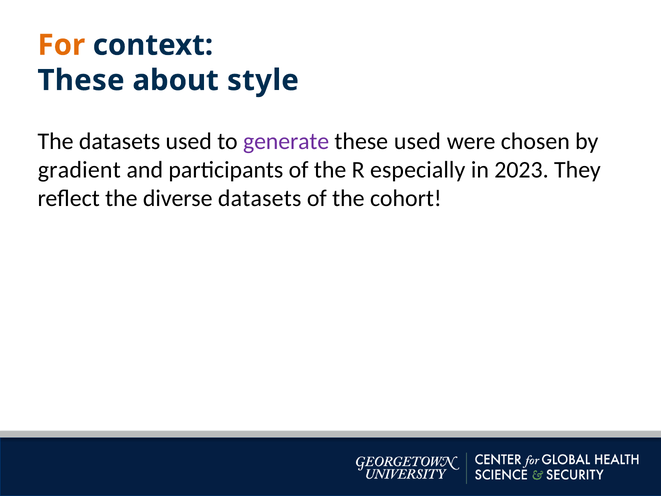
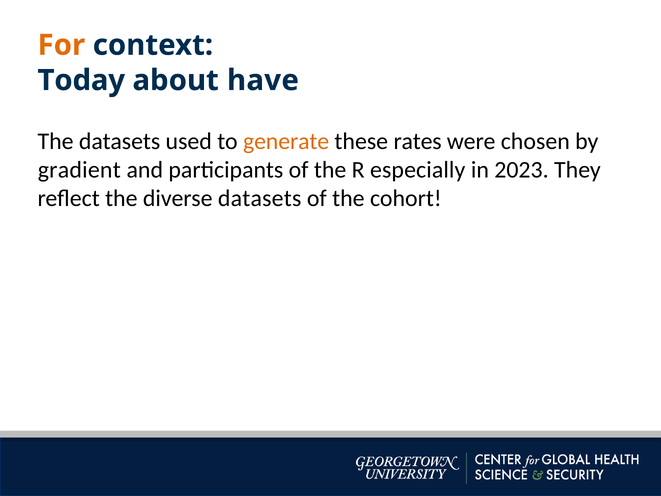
These at (81, 80): These -> Today
style: style -> have
generate colour: purple -> orange
these used: used -> rates
